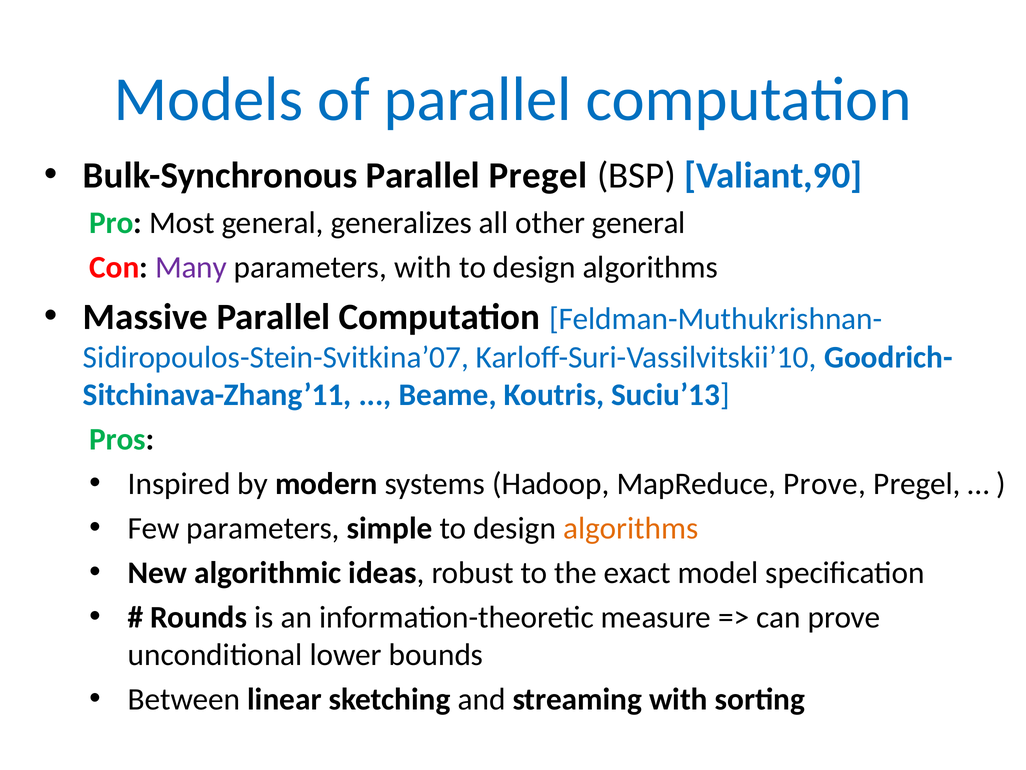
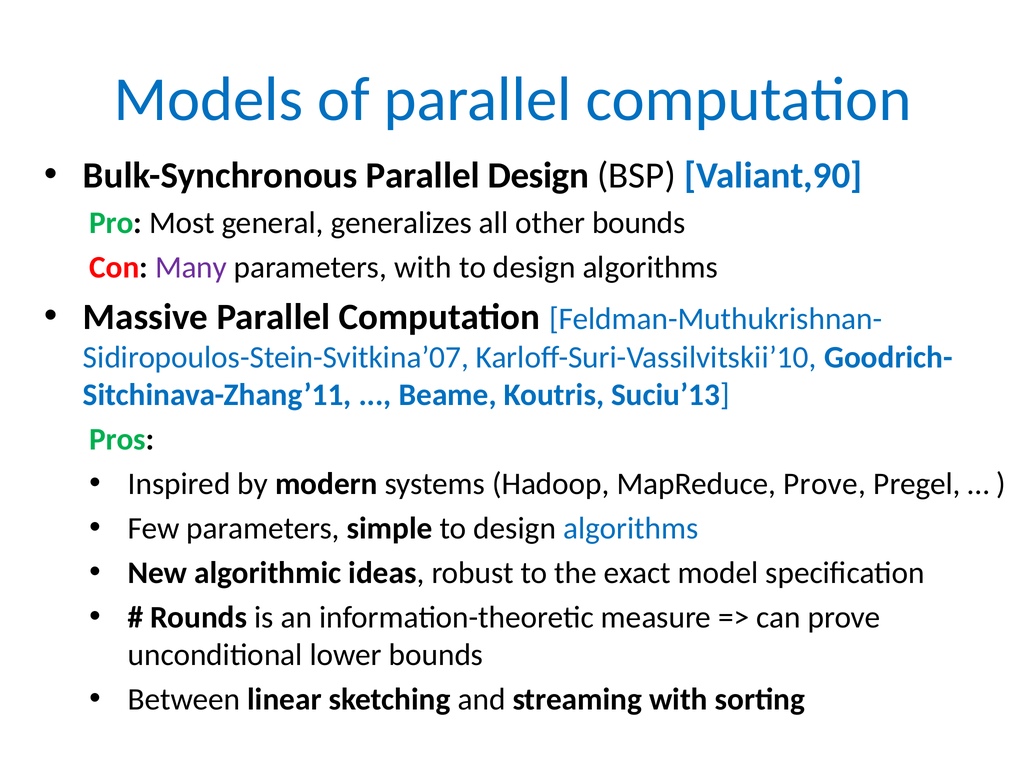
Parallel Pregel: Pregel -> Design
other general: general -> bounds
algorithms at (631, 528) colour: orange -> blue
